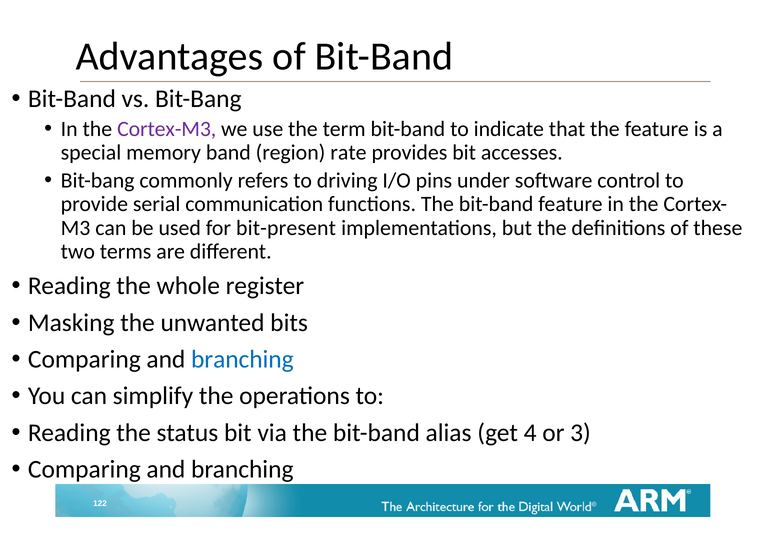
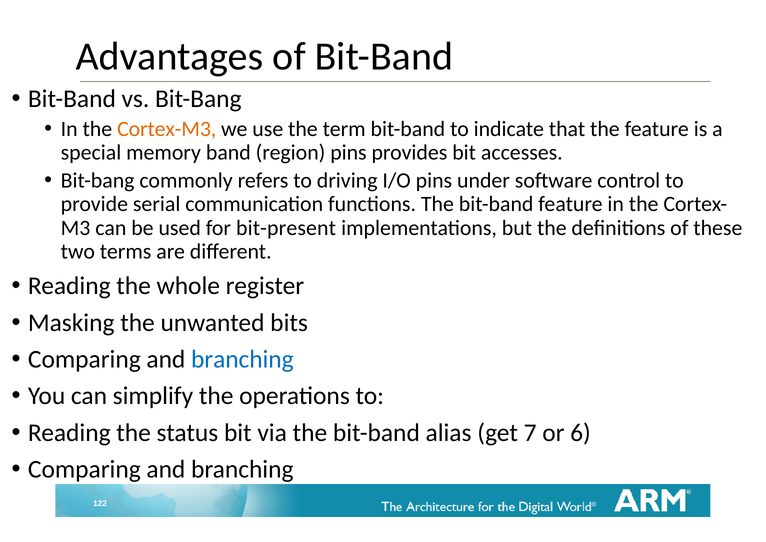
Cortex-M3 colour: purple -> orange
region rate: rate -> pins
4: 4 -> 7
3: 3 -> 6
